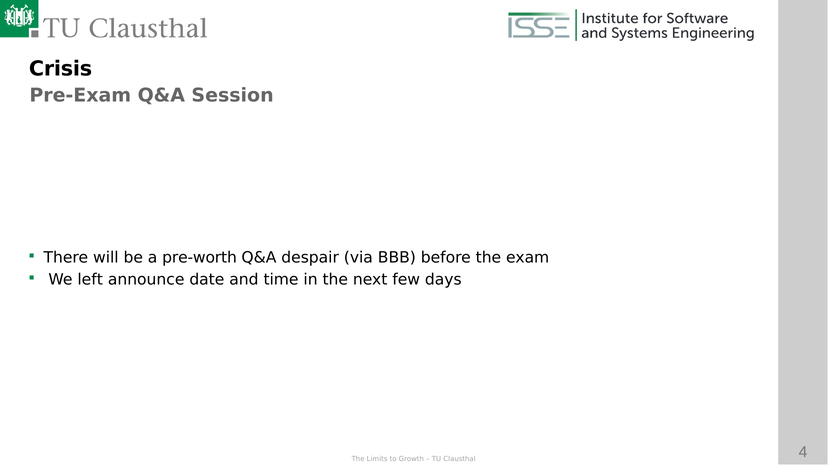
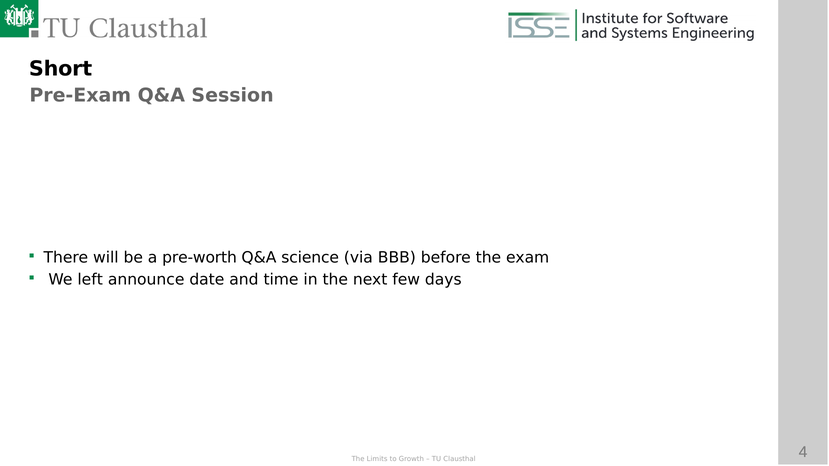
Crisis: Crisis -> Short
despair: despair -> science
